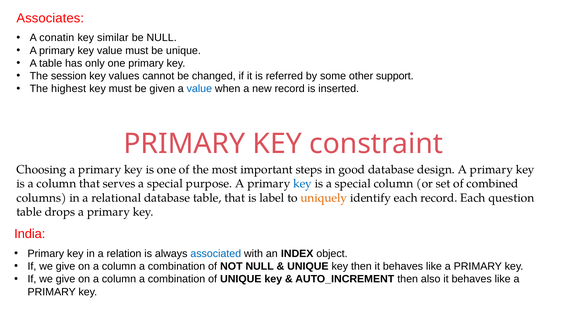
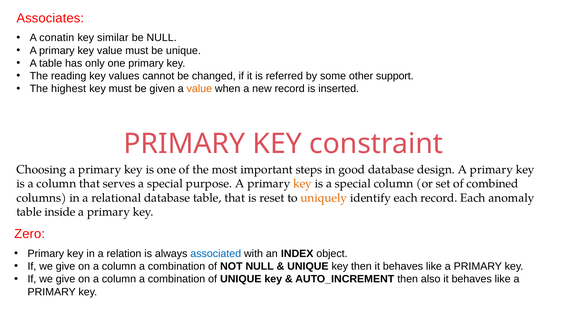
session: session -> reading
value at (199, 89) colour: blue -> orange
key at (303, 184) colour: blue -> orange
label: label -> reset
question: question -> anomaly
drops: drops -> inside
India: India -> Zero
